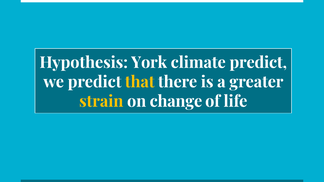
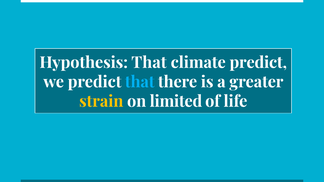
Hypothesis York: York -> That
that at (140, 82) colour: yellow -> light blue
change: change -> limited
